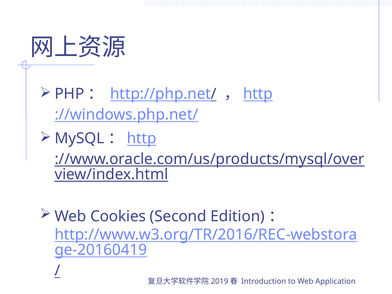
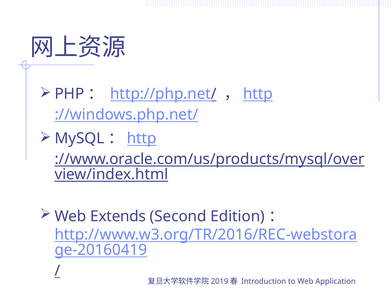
Cookies: Cookies -> Extends
